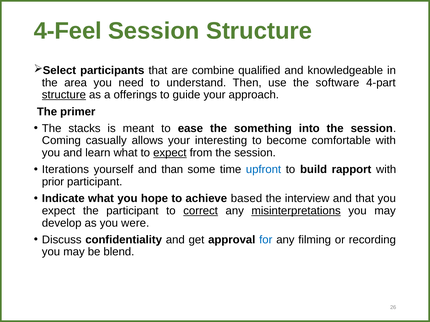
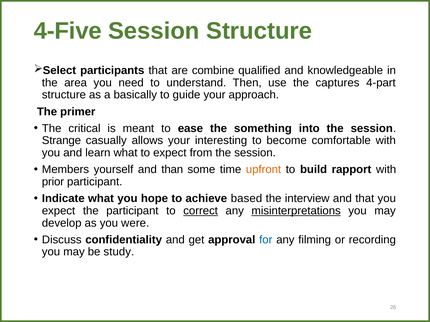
4-Feel: 4-Feel -> 4-Five
software: software -> captures
structure at (64, 95) underline: present -> none
offerings: offerings -> basically
stacks: stacks -> critical
Coming: Coming -> Strange
expect at (170, 153) underline: present -> none
Iterations: Iterations -> Members
upfront colour: blue -> orange
blend: blend -> study
